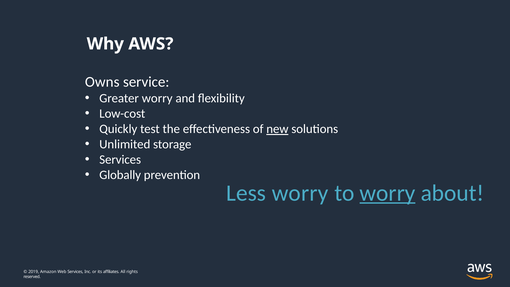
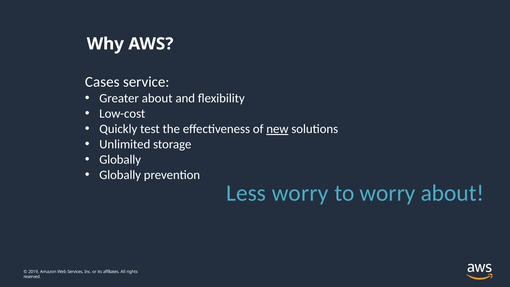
Owns: Owns -> Cases
Greater worry: worry -> about
Services at (120, 160): Services -> Globally
worry at (387, 193) underline: present -> none
